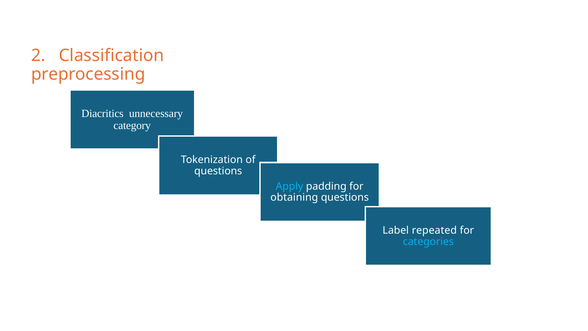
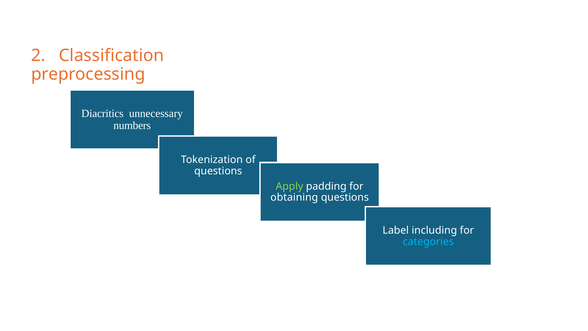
category: category -> numbers
Apply colour: light blue -> light green
repeated: repeated -> including
